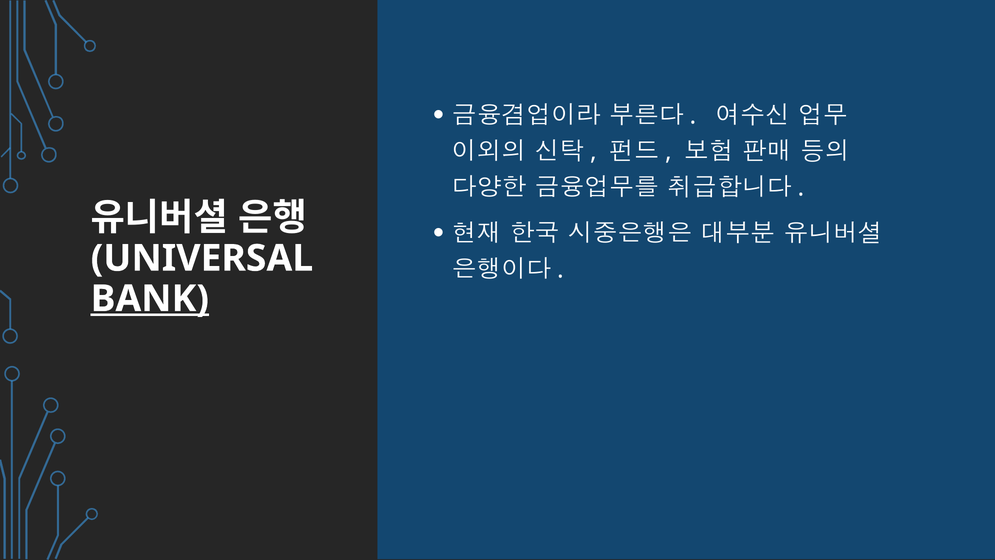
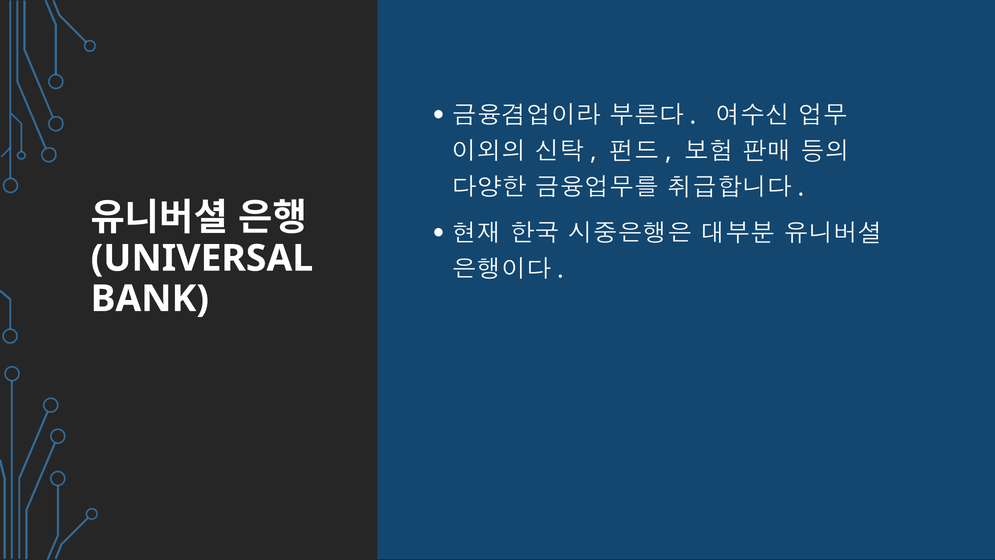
BANK underline: present -> none
